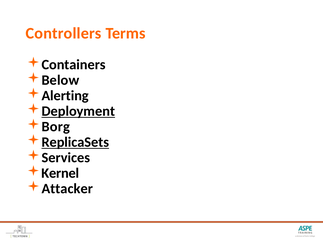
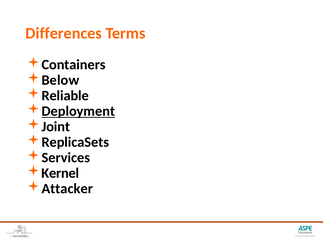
Controllers: Controllers -> Differences
Alerting: Alerting -> Reliable
Borg: Borg -> Joint
ReplicaSets underline: present -> none
